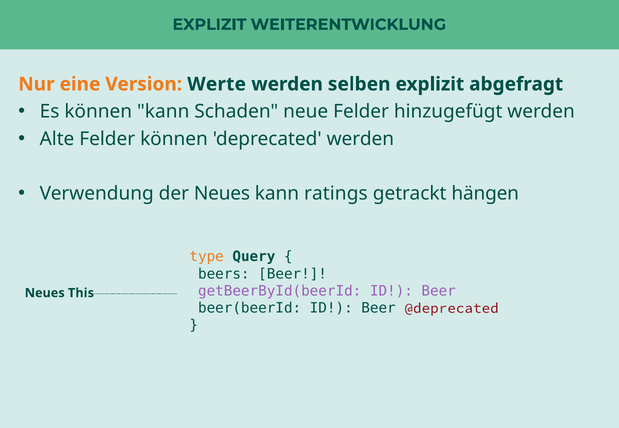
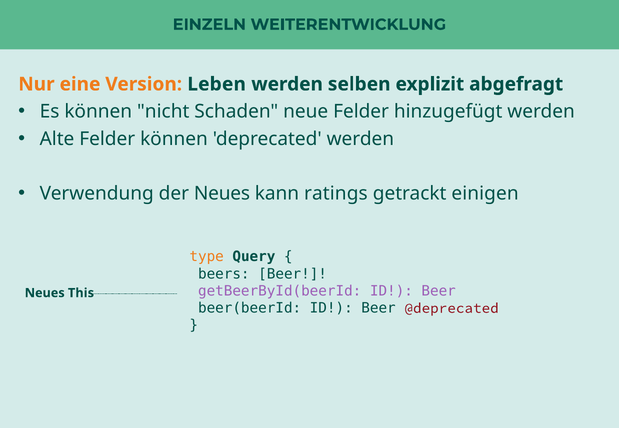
EXPLIZIT at (209, 25): EXPLIZIT -> EINZELN
Werte: Werte -> Leben
können kann: kann -> nicht
hängen: hängen -> einigen
